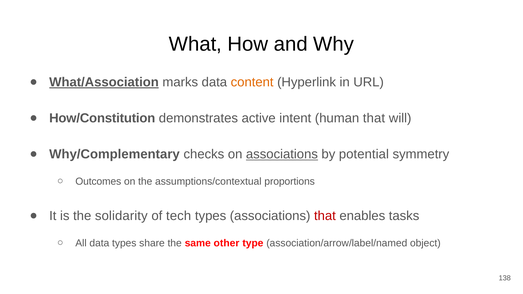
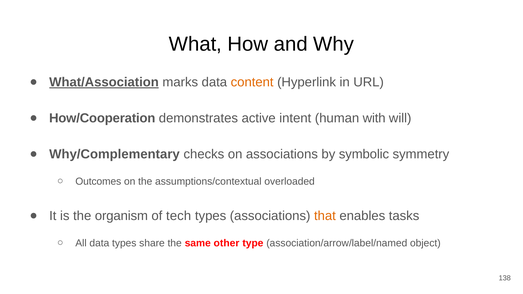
How/Constitution: How/Constitution -> How/Cooperation
human that: that -> with
associations at (282, 154) underline: present -> none
potential: potential -> symbolic
proportions: proportions -> overloaded
solidarity: solidarity -> organism
that at (325, 216) colour: red -> orange
